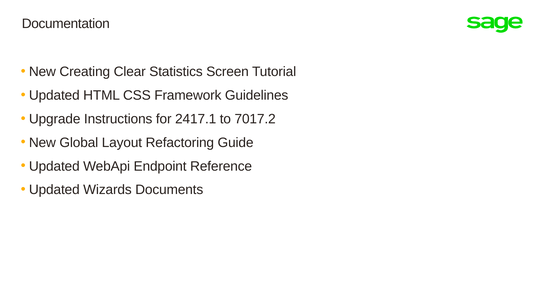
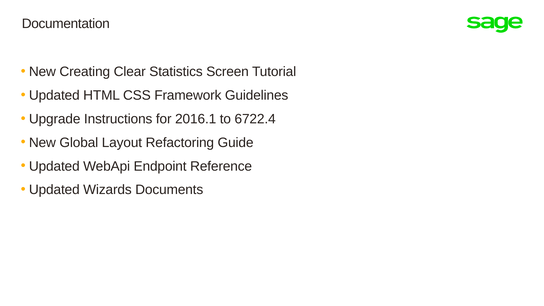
2417.1: 2417.1 -> 2016.1
7017.2: 7017.2 -> 6722.4
